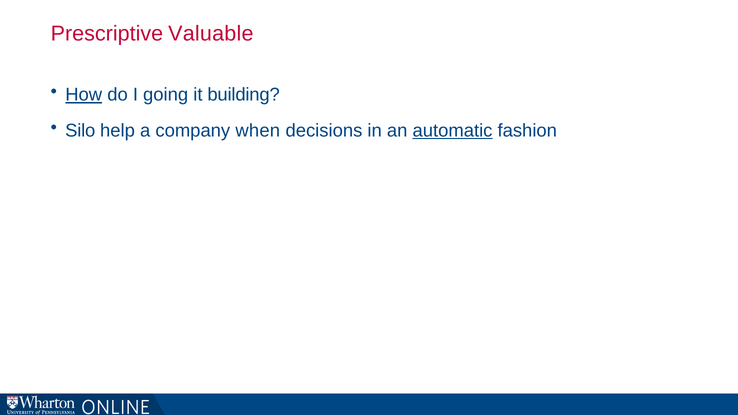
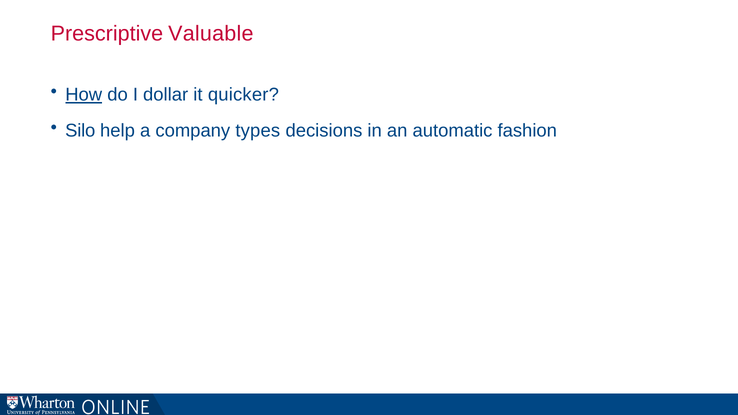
going: going -> dollar
building: building -> quicker
when: when -> types
automatic underline: present -> none
